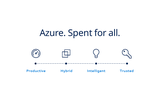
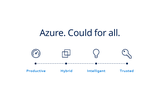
Spent: Spent -> Could
